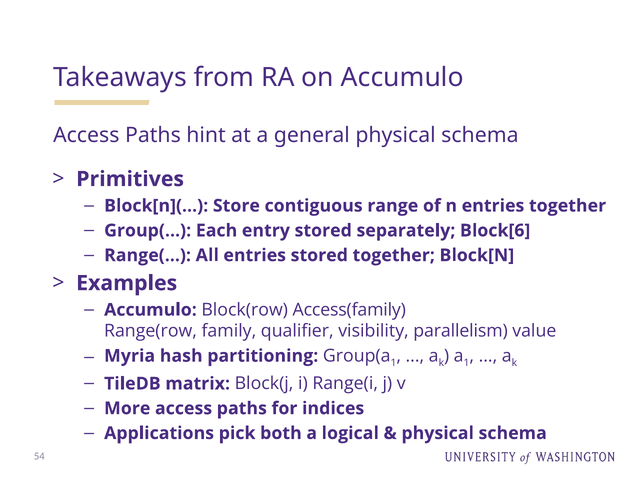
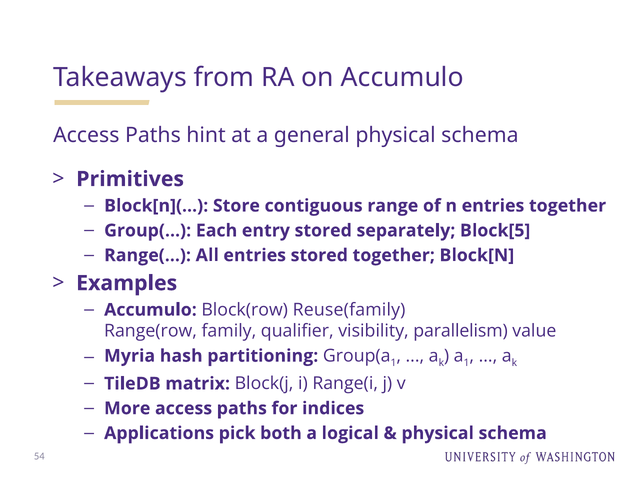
Block[6: Block[6 -> Block[5
Access(family: Access(family -> Reuse(family
